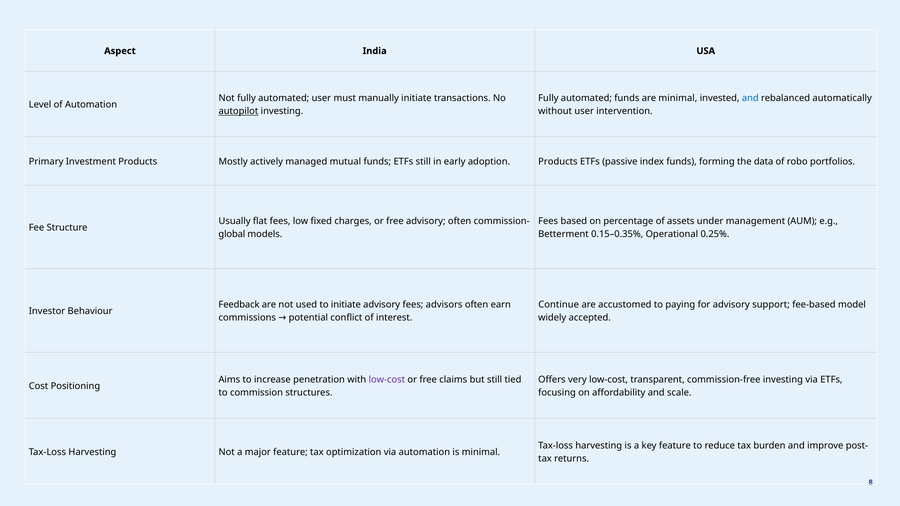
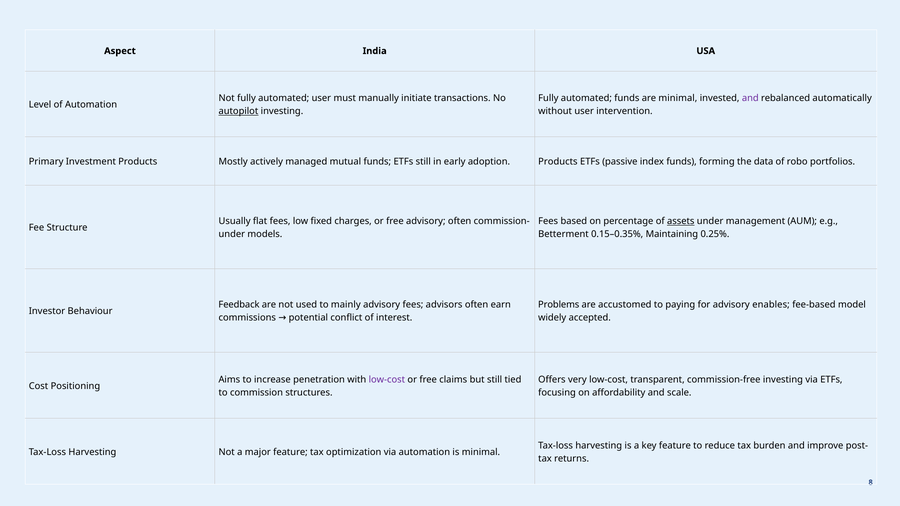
and at (750, 98) colour: blue -> purple
assets underline: none -> present
global at (232, 234): global -> under
Operational: Operational -> Maintaining
to initiate: initiate -> mainly
Continue: Continue -> Problems
support: support -> enables
